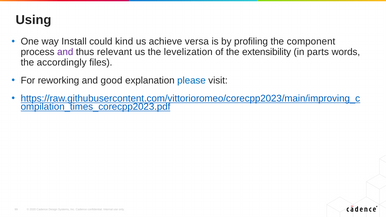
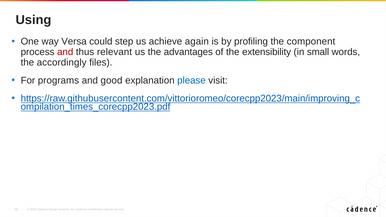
Install: Install -> Versa
kind: kind -> step
versa: versa -> again
and at (65, 52) colour: purple -> red
levelization: levelization -> advantages
parts: parts -> small
reworking: reworking -> programs
